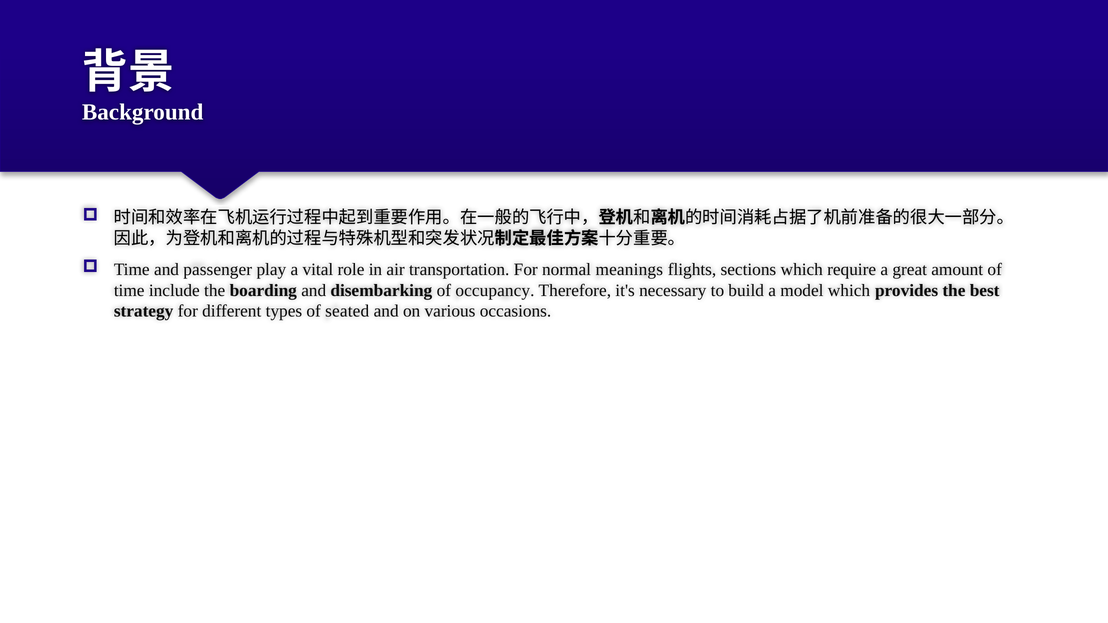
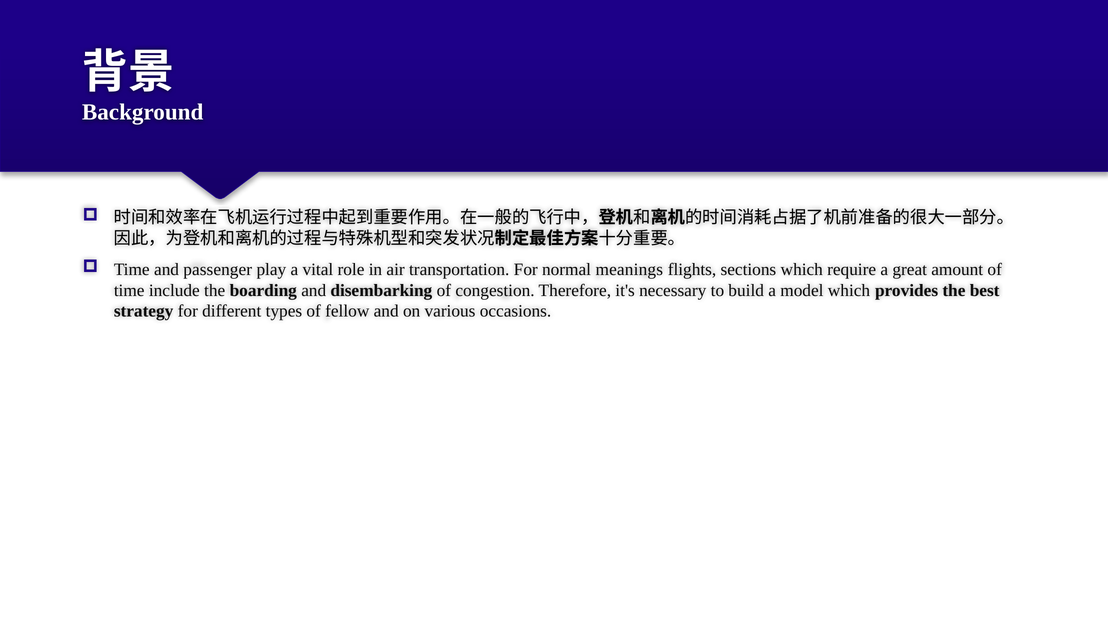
occupancy: occupancy -> congestion
seated: seated -> fellow
